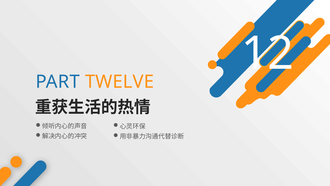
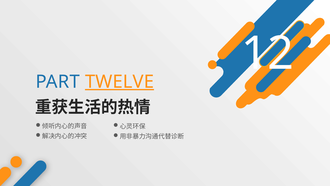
TWELVE underline: none -> present
